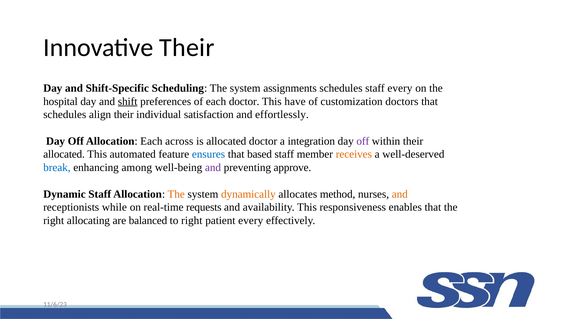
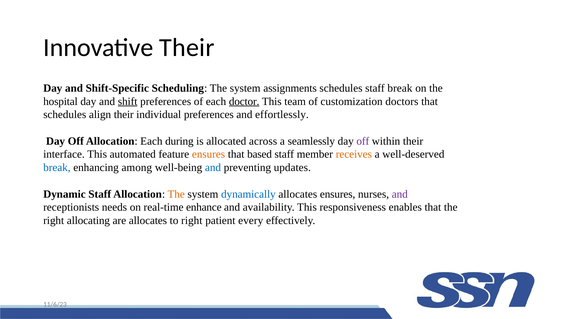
staff every: every -> break
doctor at (244, 102) underline: none -> present
have: have -> team
individual satisfaction: satisfaction -> preferences
across: across -> during
allocated doctor: doctor -> across
integration: integration -> seamlessly
allocated at (64, 155): allocated -> interface
ensures at (209, 155) colour: blue -> orange
and at (213, 168) colour: purple -> blue
approve: approve -> updates
dynamically colour: orange -> blue
allocates method: method -> ensures
and at (400, 194) colour: orange -> purple
while: while -> needs
requests: requests -> enhance
are balanced: balanced -> allocates
